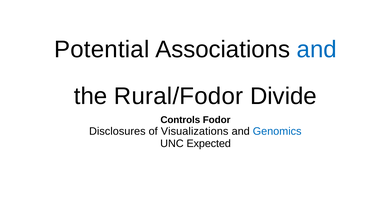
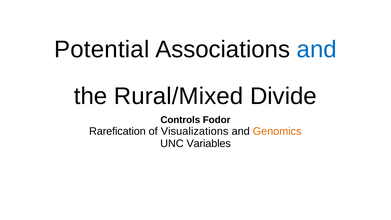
Rural/Fodor: Rural/Fodor -> Rural/Mixed
Disclosures: Disclosures -> Rarefication
Genomics colour: blue -> orange
Expected: Expected -> Variables
